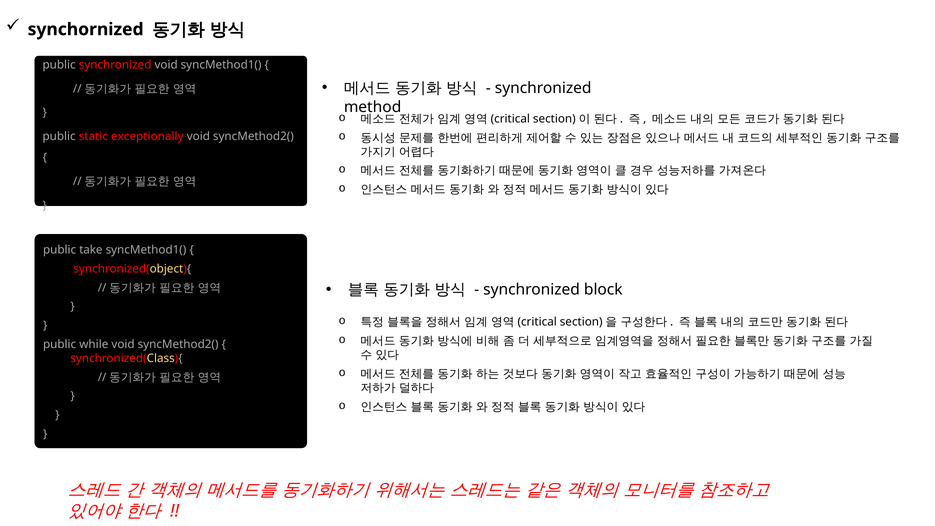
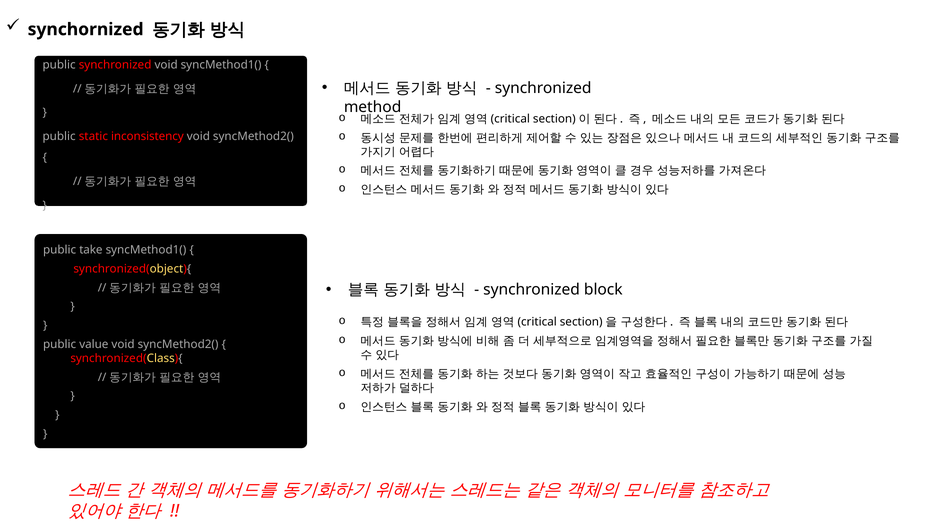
exceptionally: exceptionally -> inconsistency
while: while -> value
